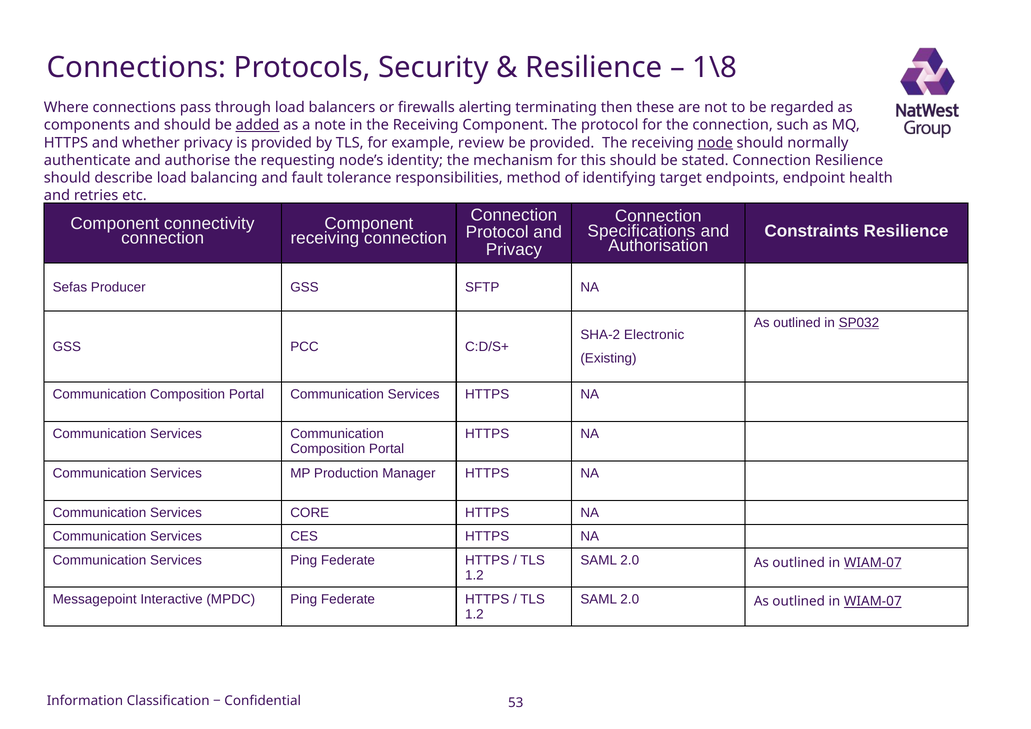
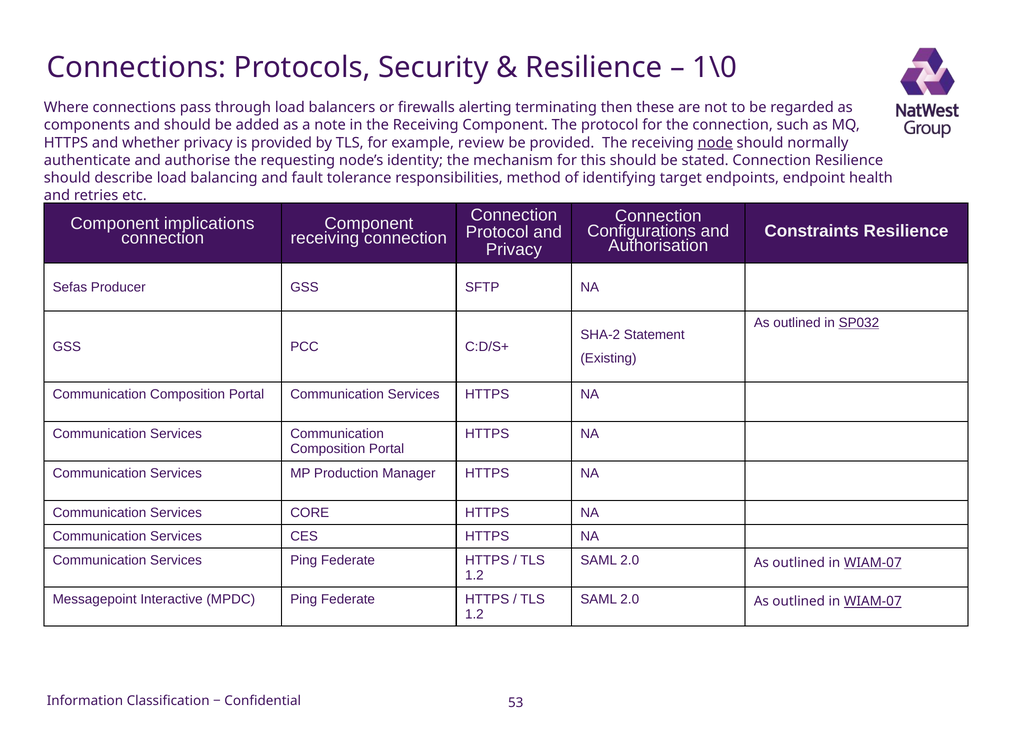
1\8: 1\8 -> 1\0
added underline: present -> none
connectivity: connectivity -> implications
Specifications: Specifications -> Configurations
Electronic: Electronic -> Statement
